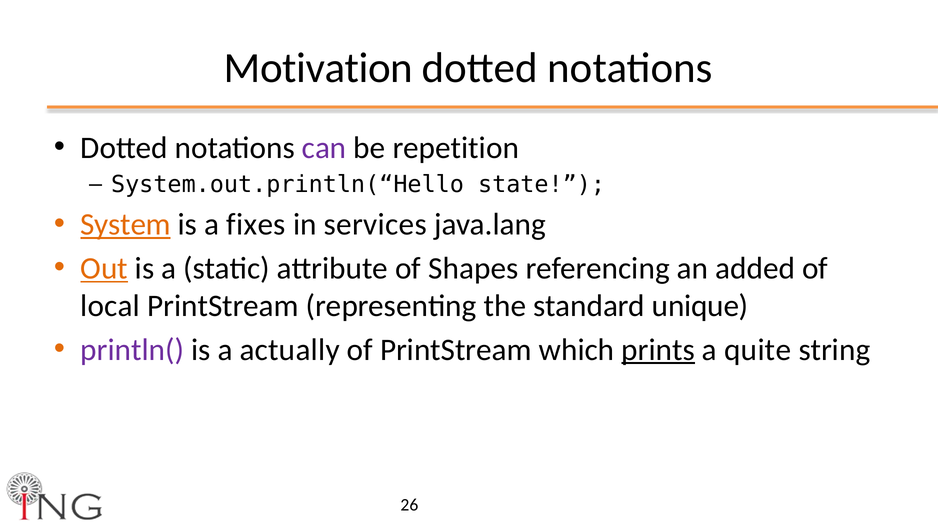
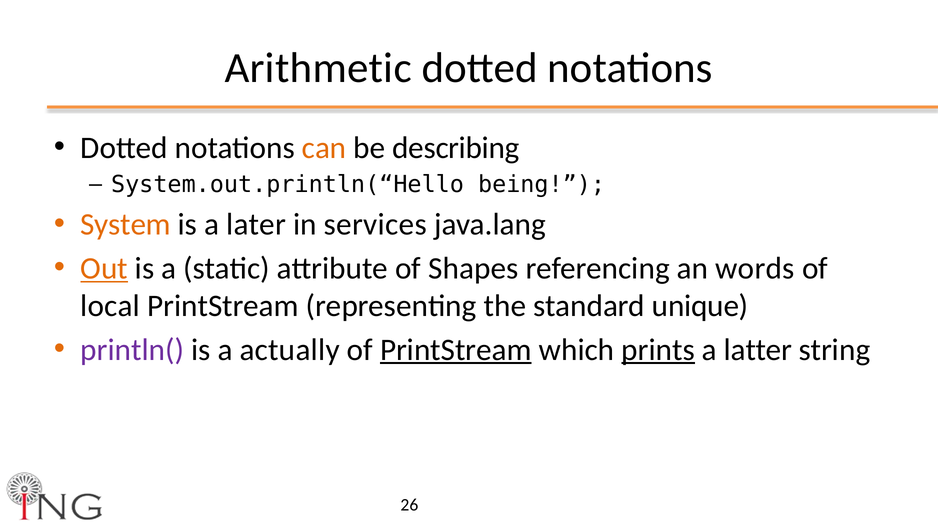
Motivation: Motivation -> Arithmetic
can colour: purple -> orange
repetition: repetition -> describing
state: state -> being
System underline: present -> none
fixes: fixes -> later
added: added -> words
PrintStream at (456, 349) underline: none -> present
quite: quite -> latter
